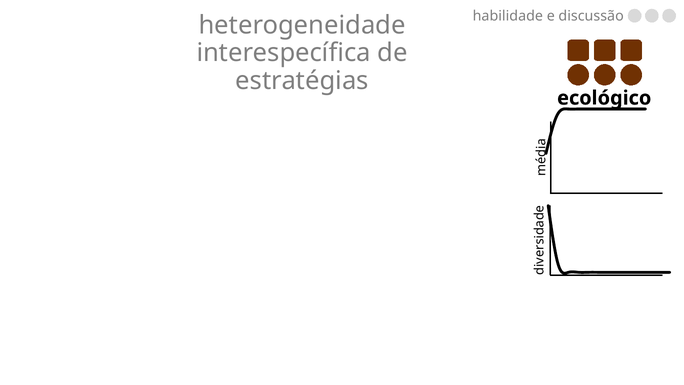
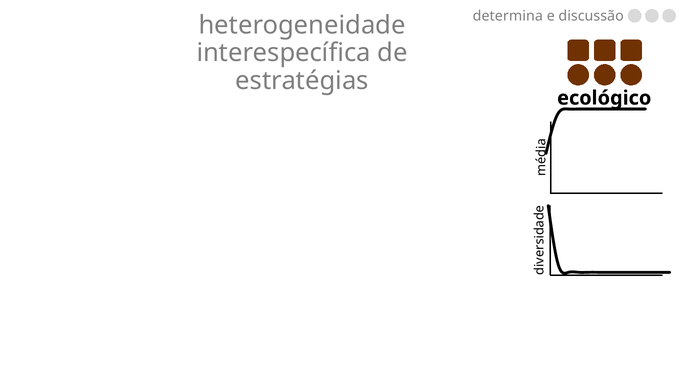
habilidade: habilidade -> determina
